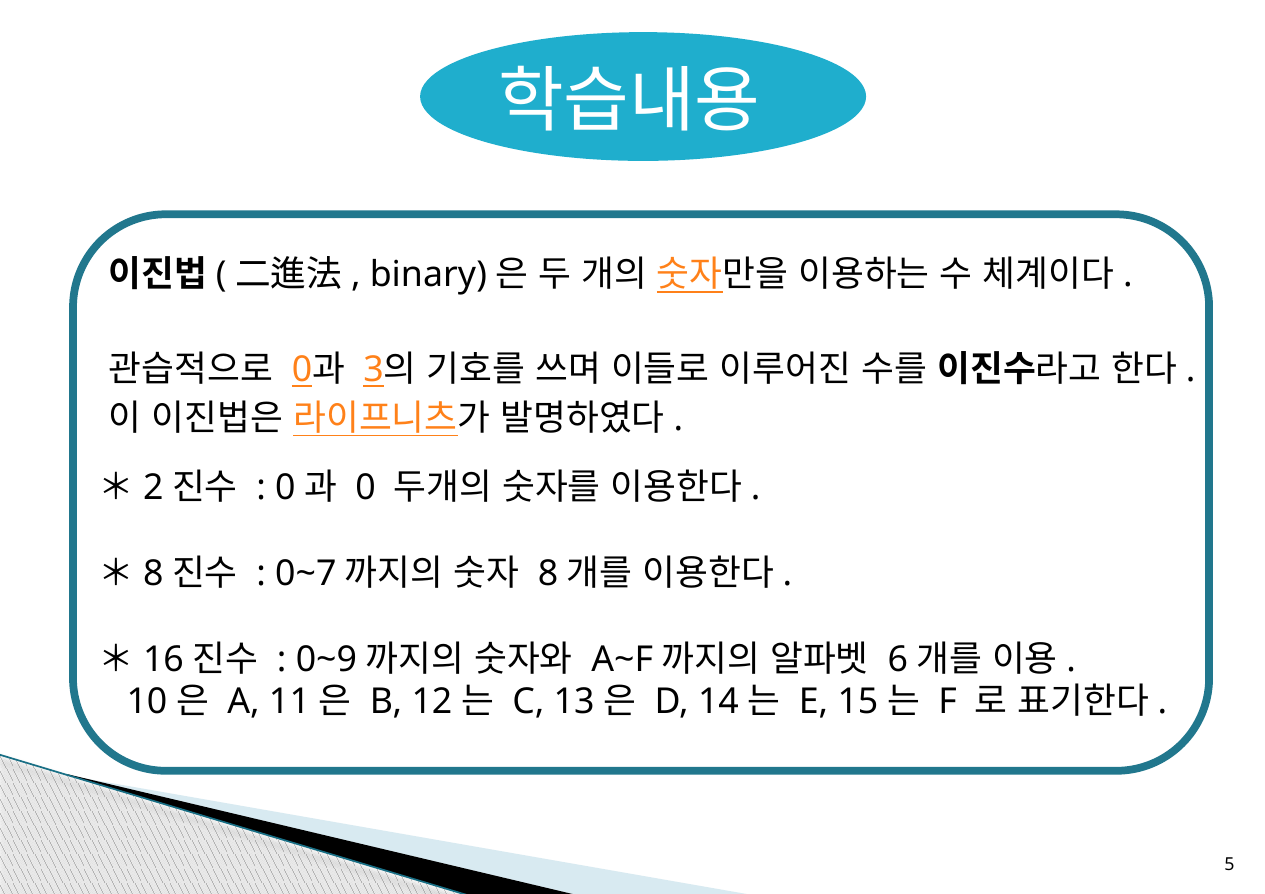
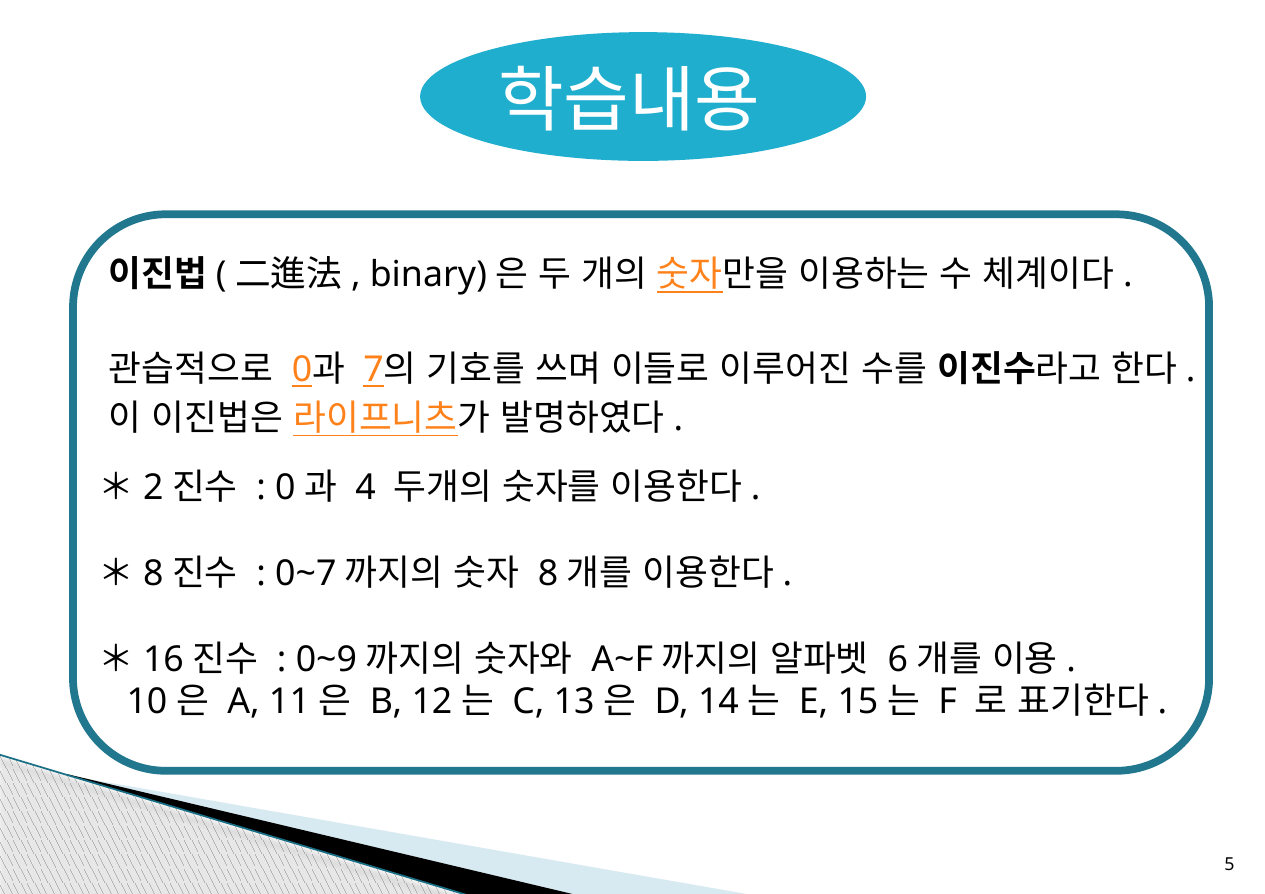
3: 3 -> 7
0 at (366, 488): 0 -> 4
